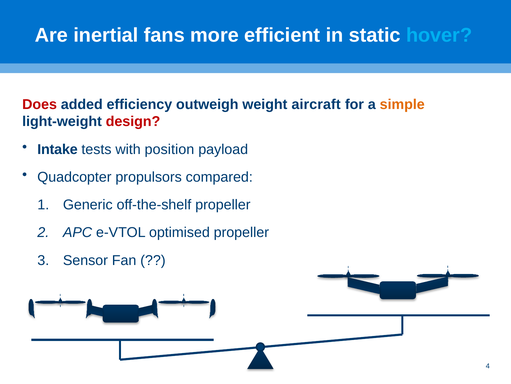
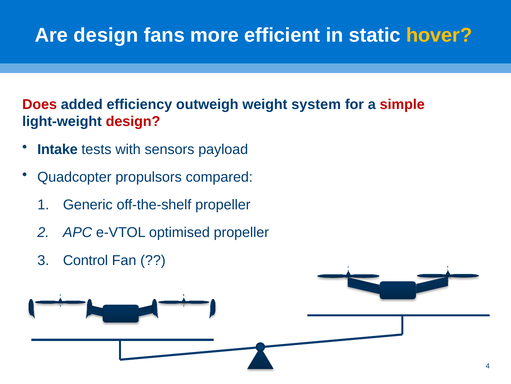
Are inertial: inertial -> design
hover colour: light blue -> yellow
aircraft: aircraft -> system
simple colour: orange -> red
position: position -> sensors
Sensor: Sensor -> Control
